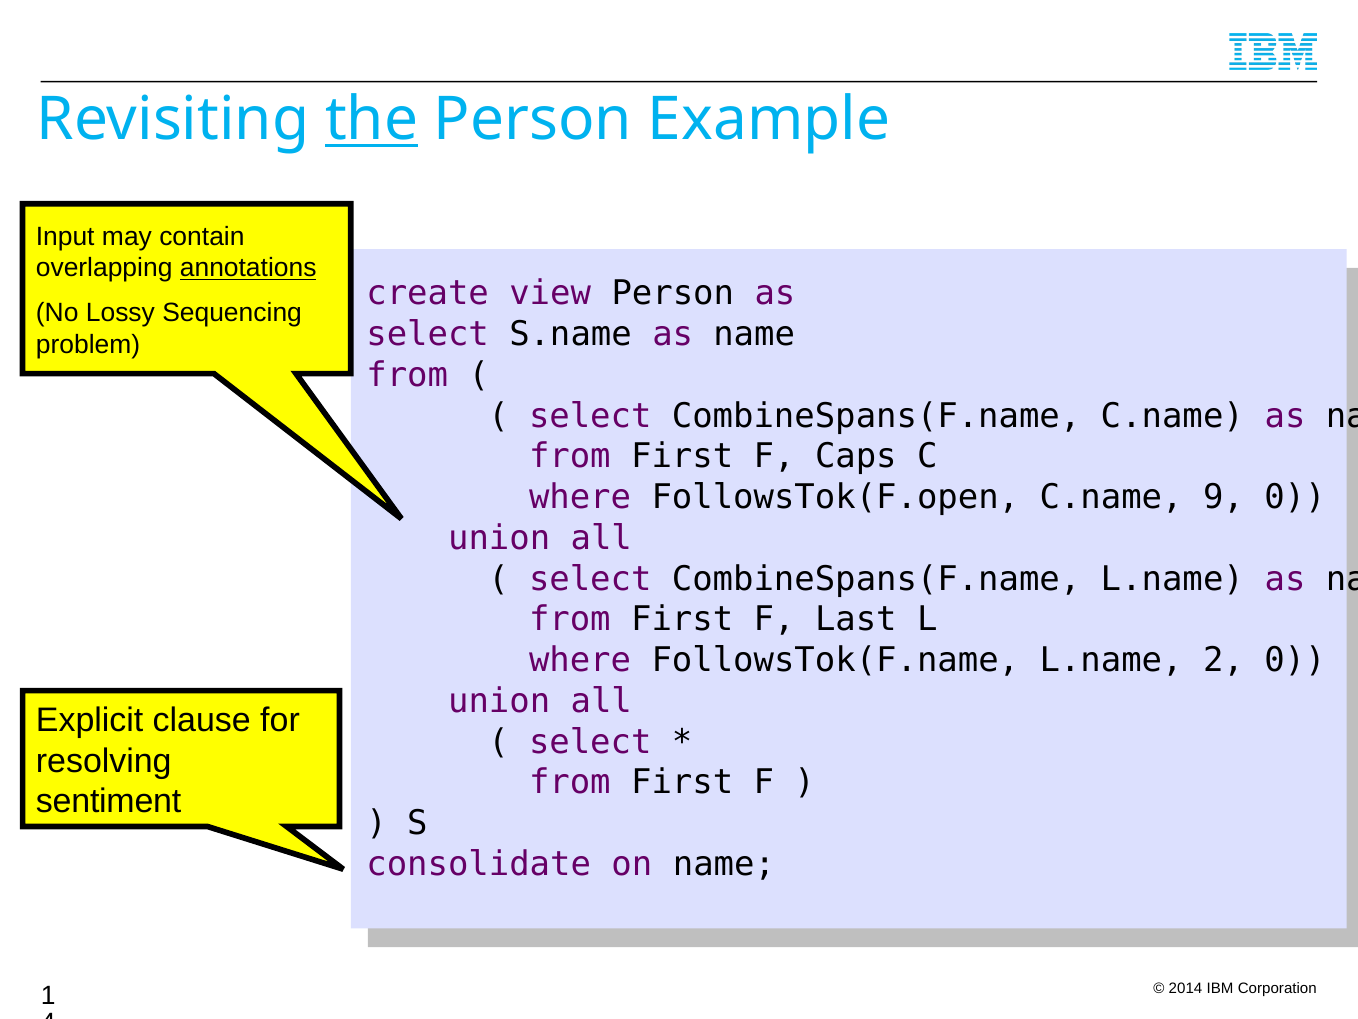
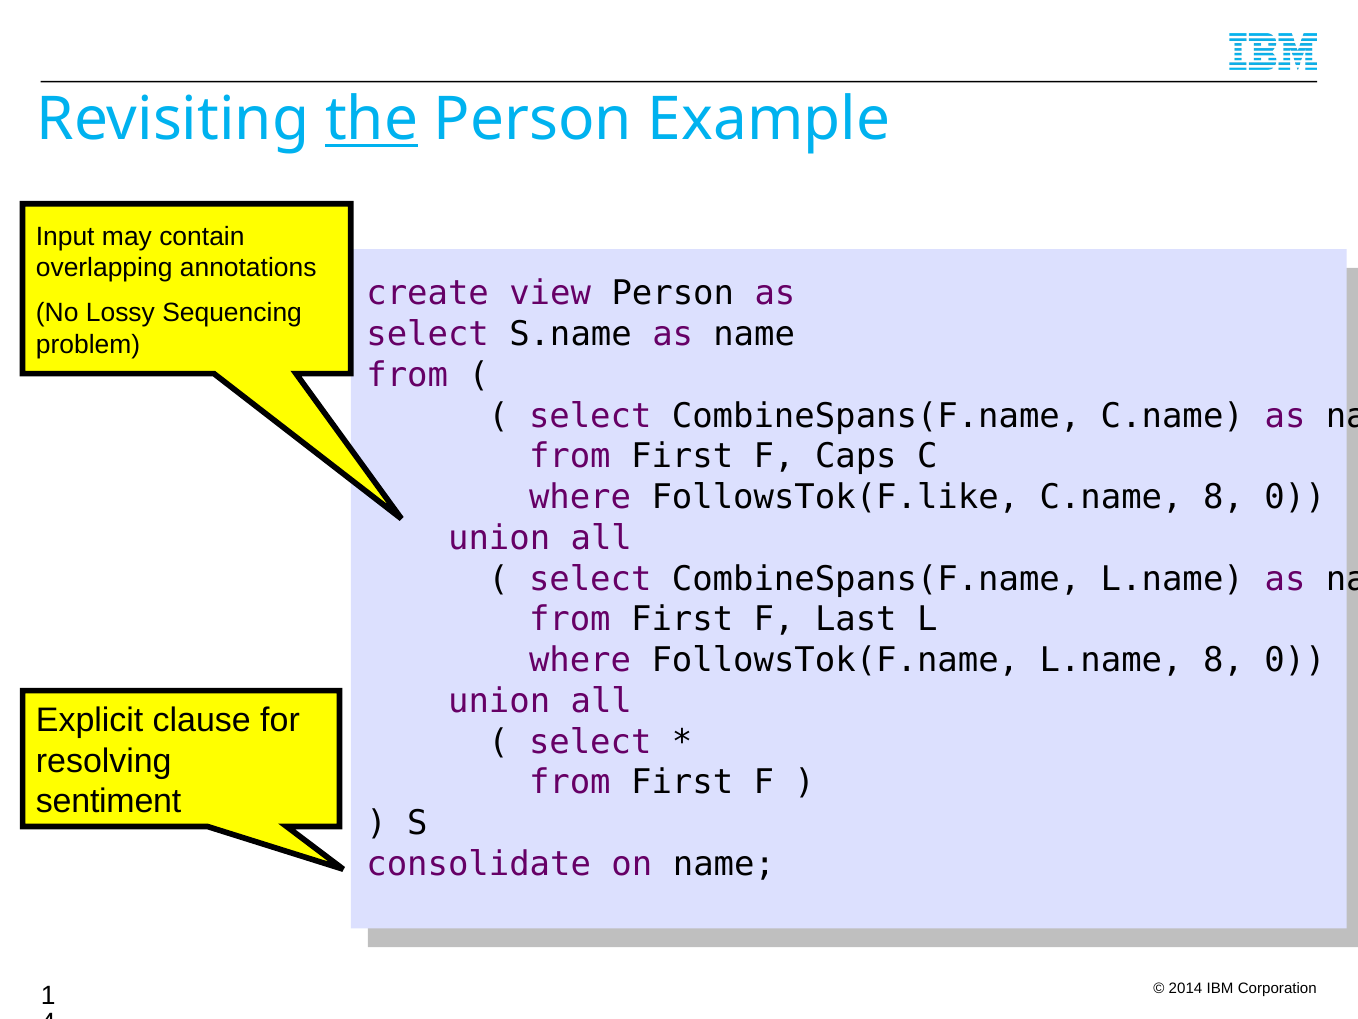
annotations underline: present -> none
FollowsTok(F.open: FollowsTok(F.open -> FollowsTok(F.like
C.name 9: 9 -> 8
L.name 2: 2 -> 8
